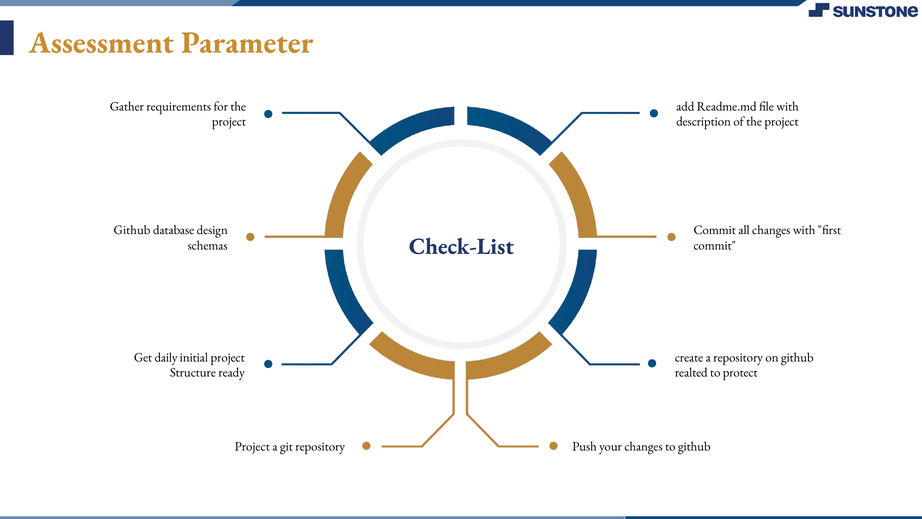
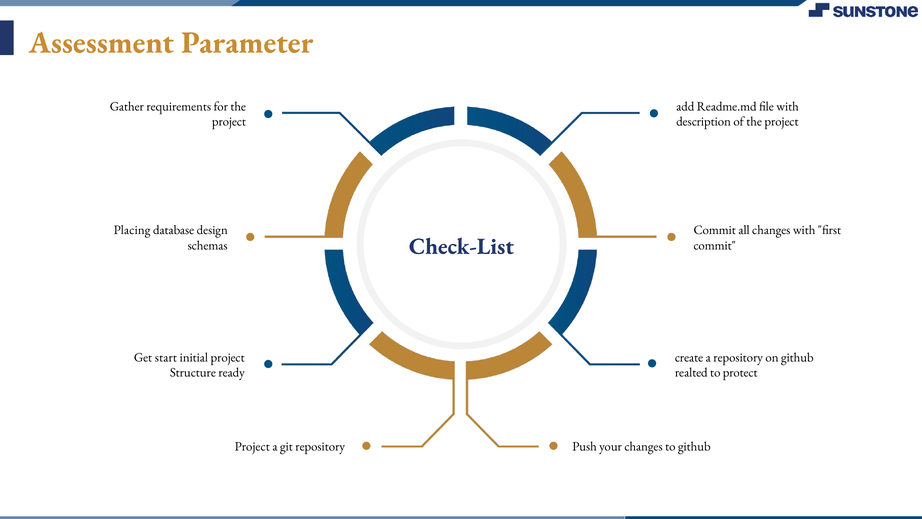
Github at (132, 230): Github -> Placing
daily: daily -> start
